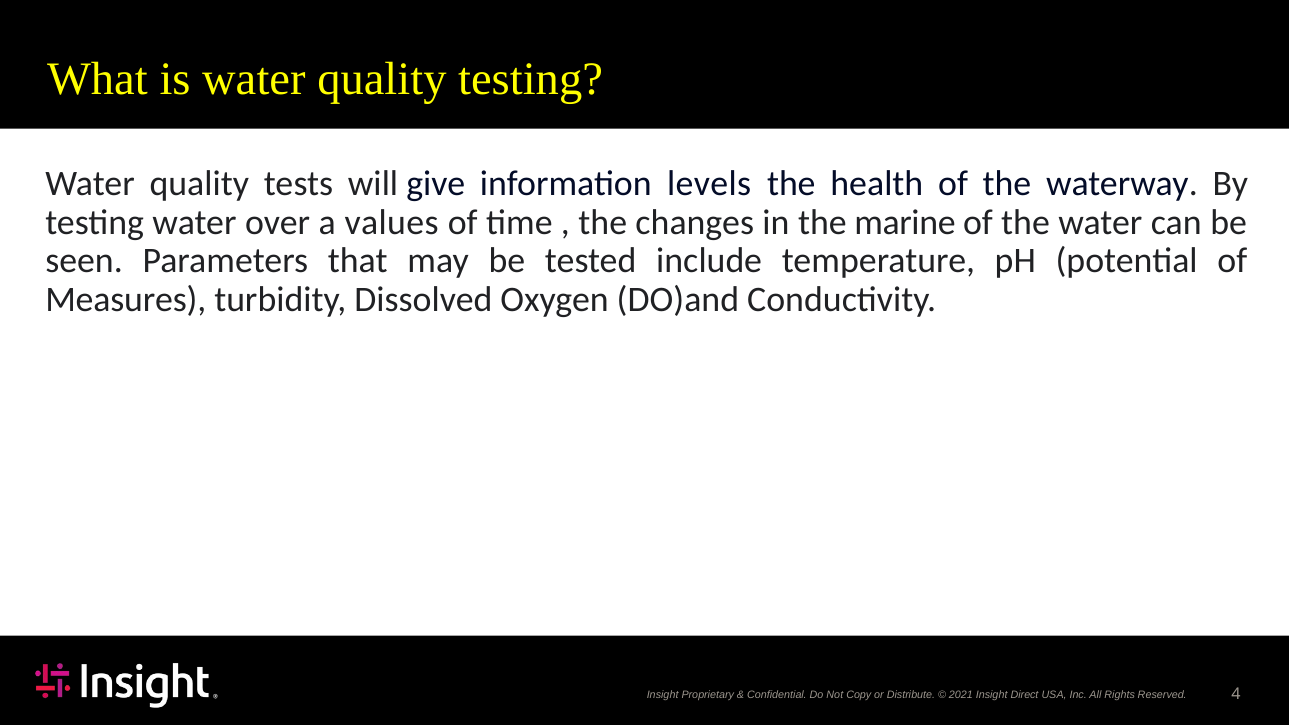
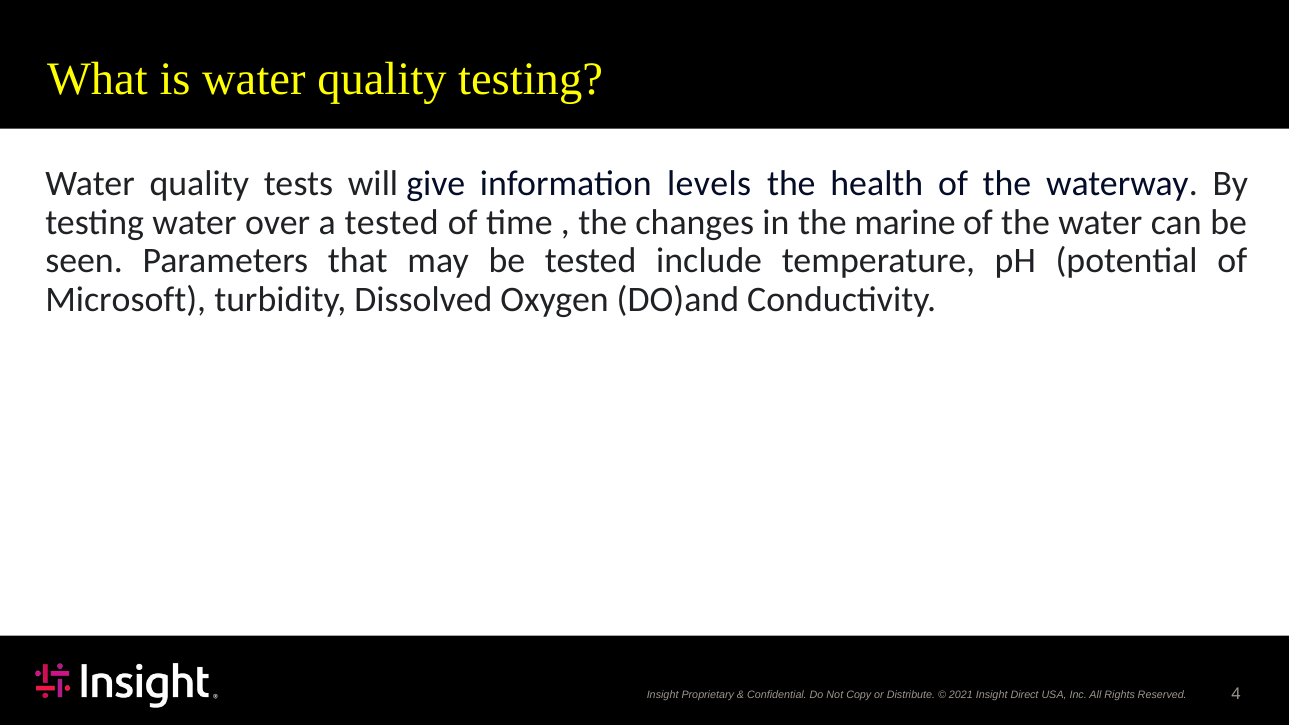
a values: values -> tested
Measures: Measures -> Microsoft
